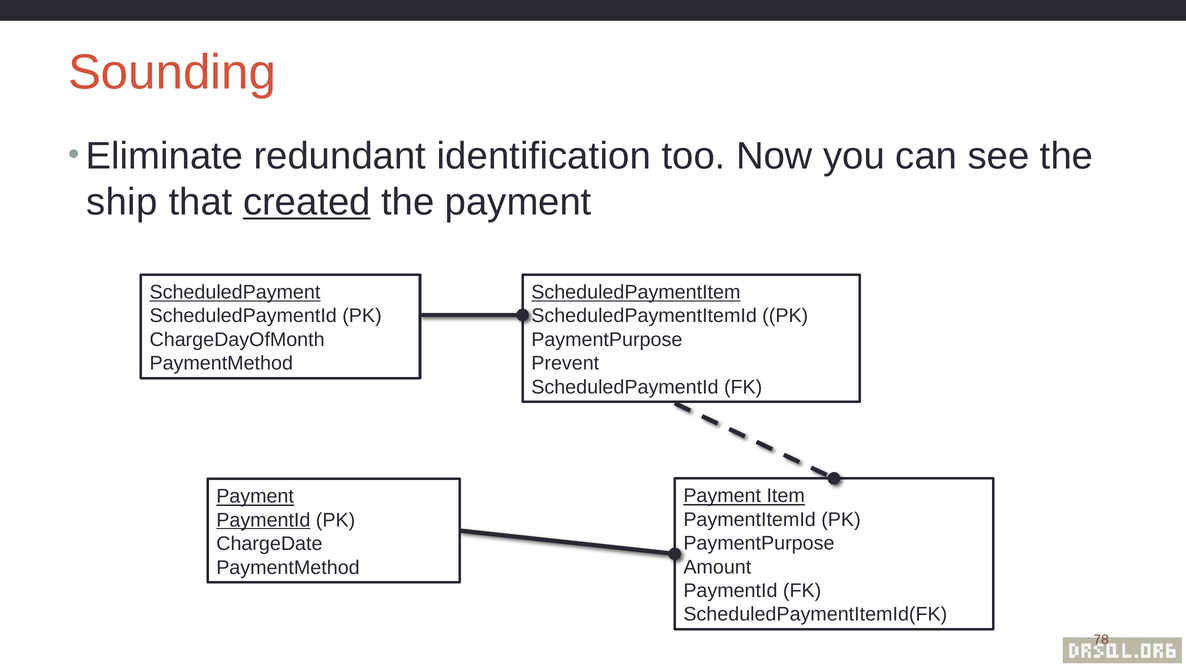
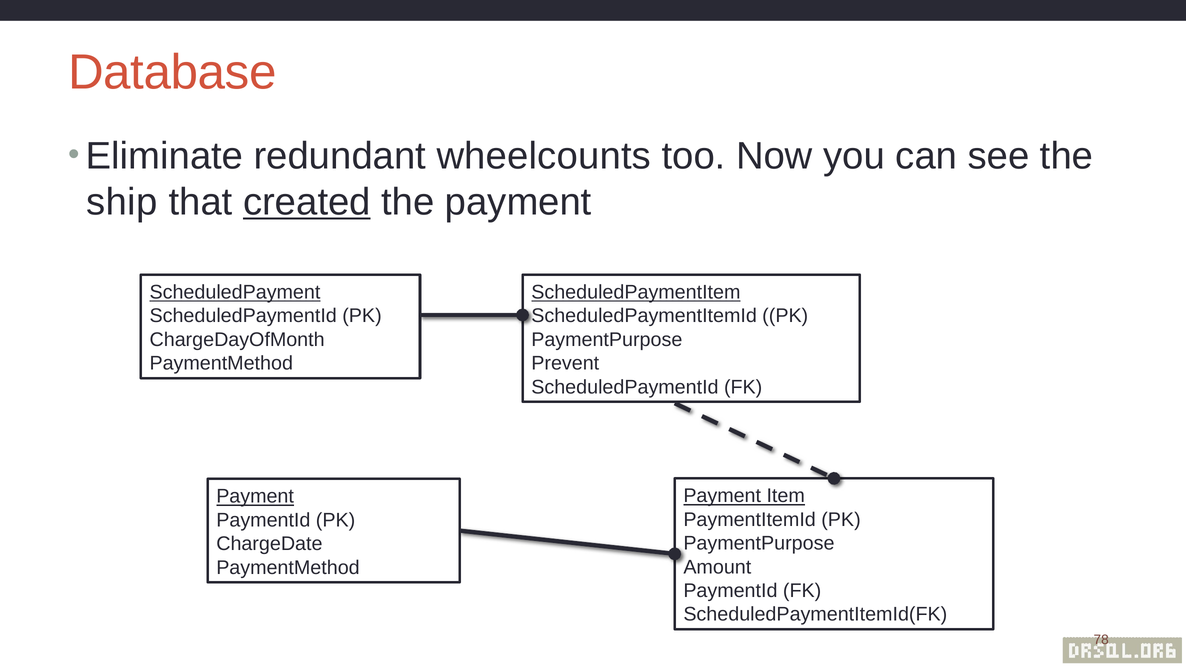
Sounding: Sounding -> Database
identification: identification -> wheelcounts
PaymentId at (263, 520) underline: present -> none
